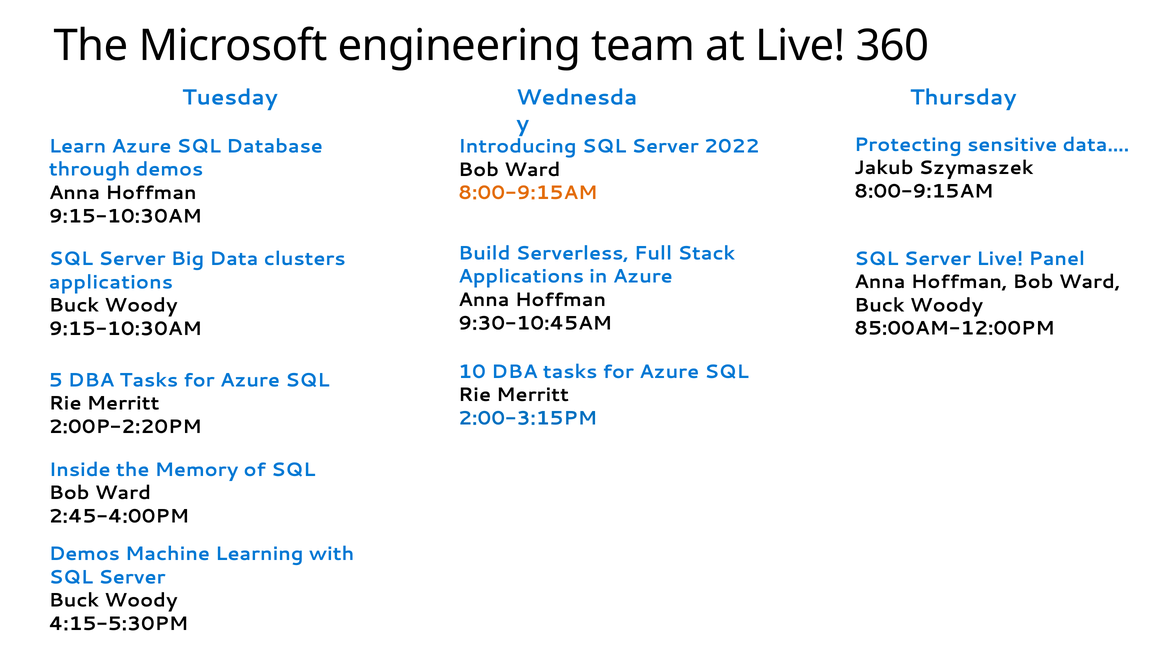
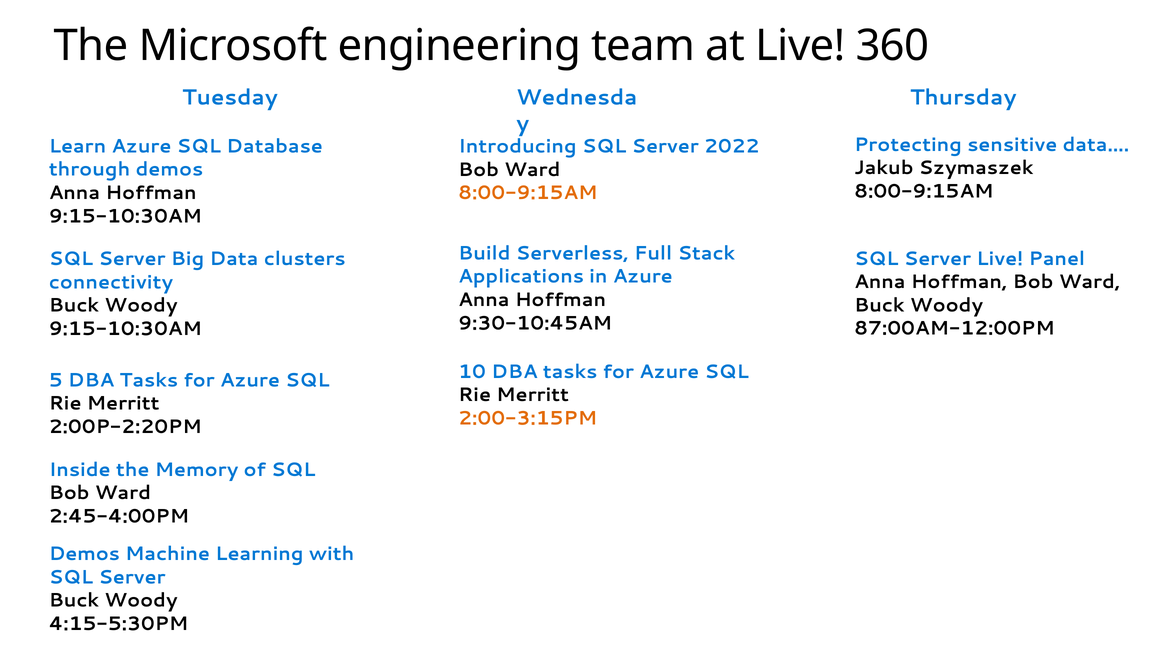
applications at (111, 282): applications -> connectivity
85:00AM-12:00PM: 85:00AM-12:00PM -> 87:00AM-12:00PM
2:00-3:15PM colour: blue -> orange
